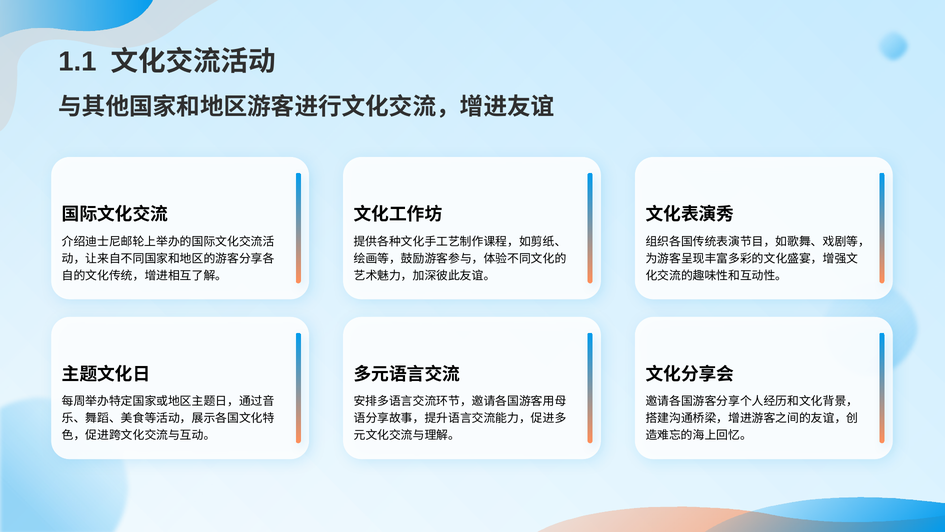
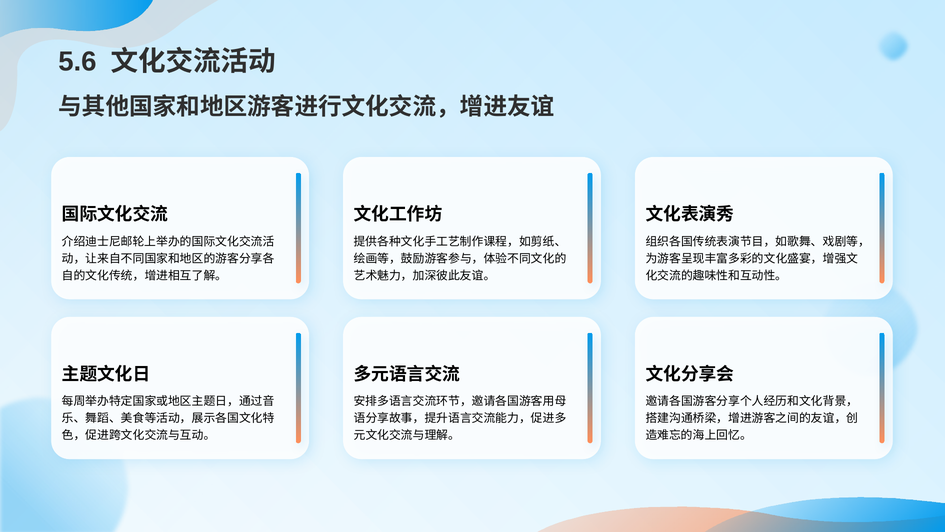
1.1: 1.1 -> 5.6
